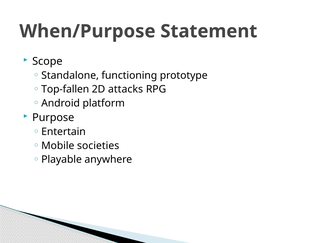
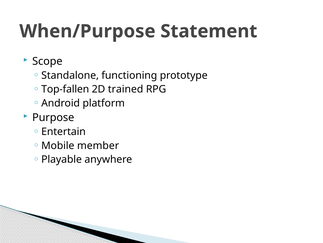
attacks: attacks -> trained
societies: societies -> member
